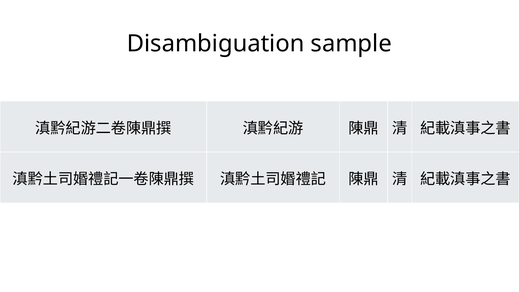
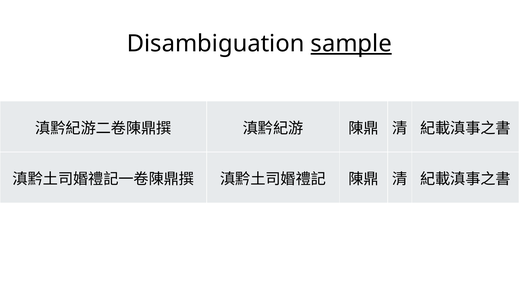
sample underline: none -> present
